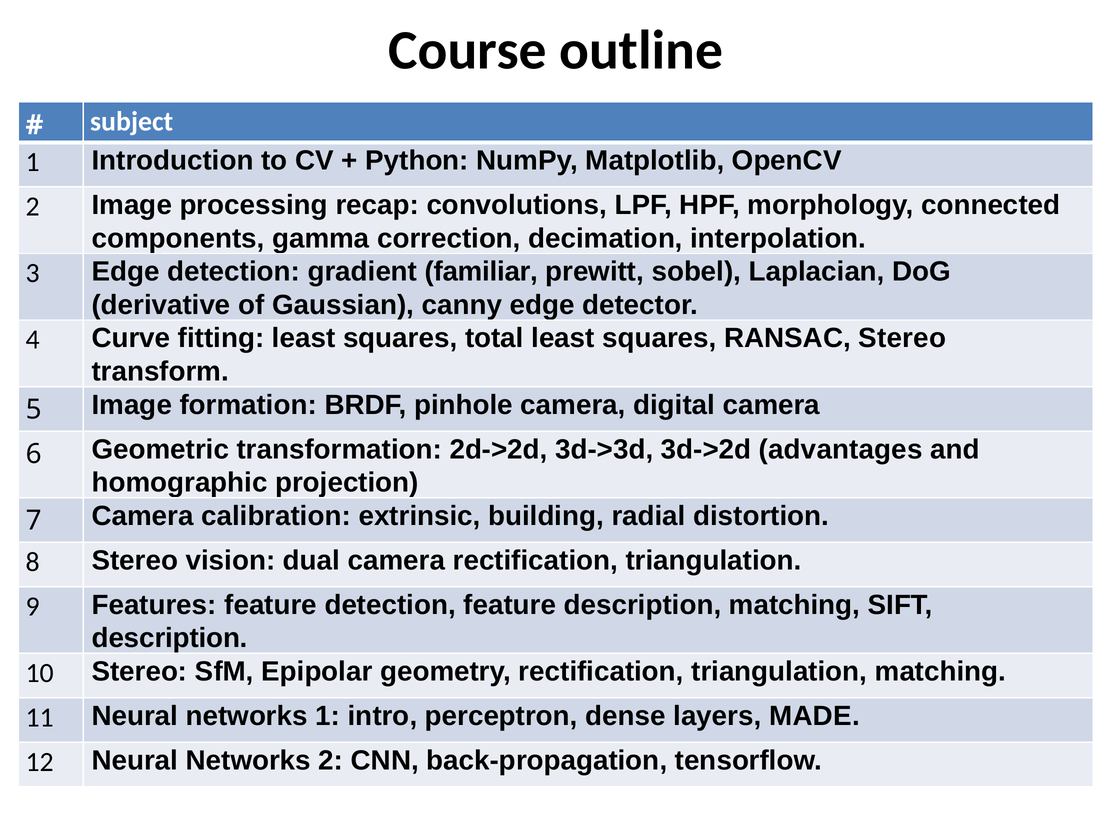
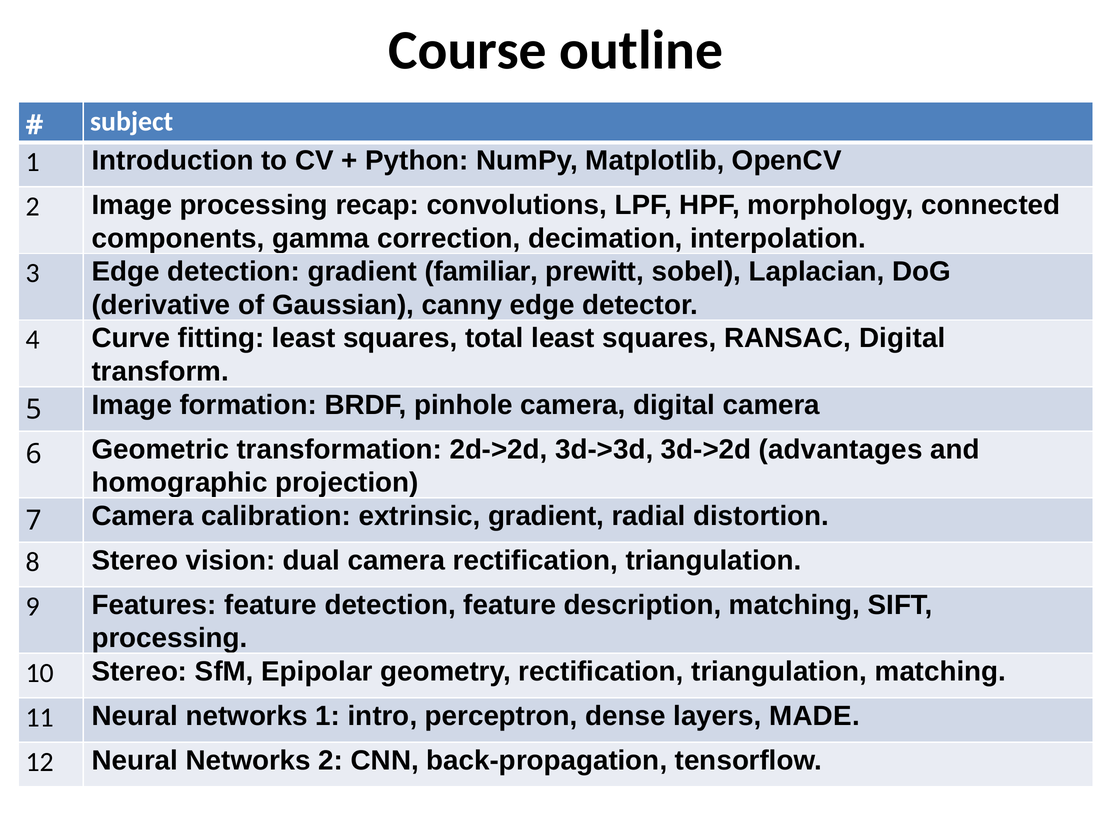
RANSAC Stereo: Stereo -> Digital
extrinsic building: building -> gradient
description at (170, 638): description -> processing
